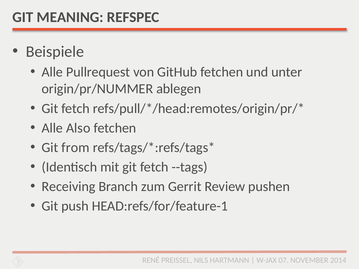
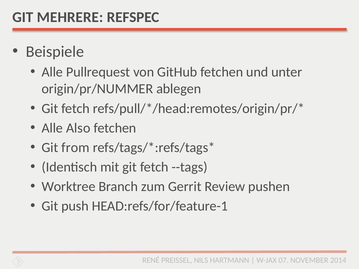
MEANING: MEANING -> MEHRERE
Receiving: Receiving -> Worktree
